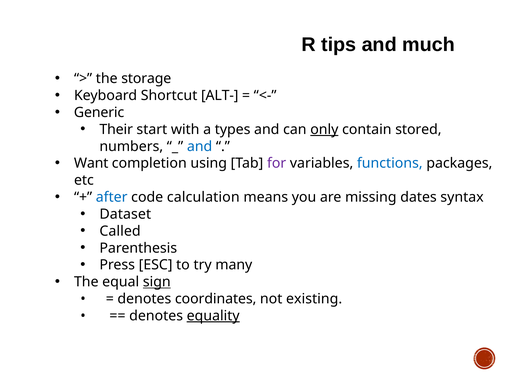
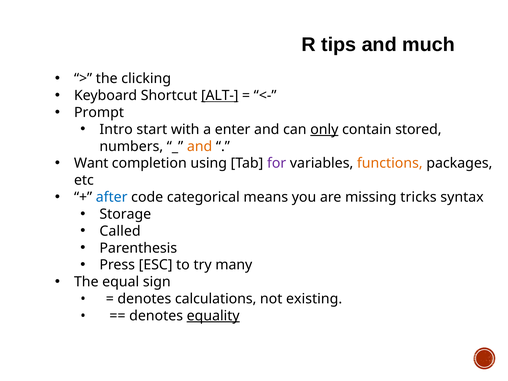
storage: storage -> clicking
ALT- underline: none -> present
Generic: Generic -> Prompt
Their: Their -> Intro
types: types -> enter
and at (200, 146) colour: blue -> orange
functions colour: blue -> orange
calculation: calculation -> categorical
dates: dates -> tricks
Dataset: Dataset -> Storage
sign underline: present -> none
coordinates: coordinates -> calculations
